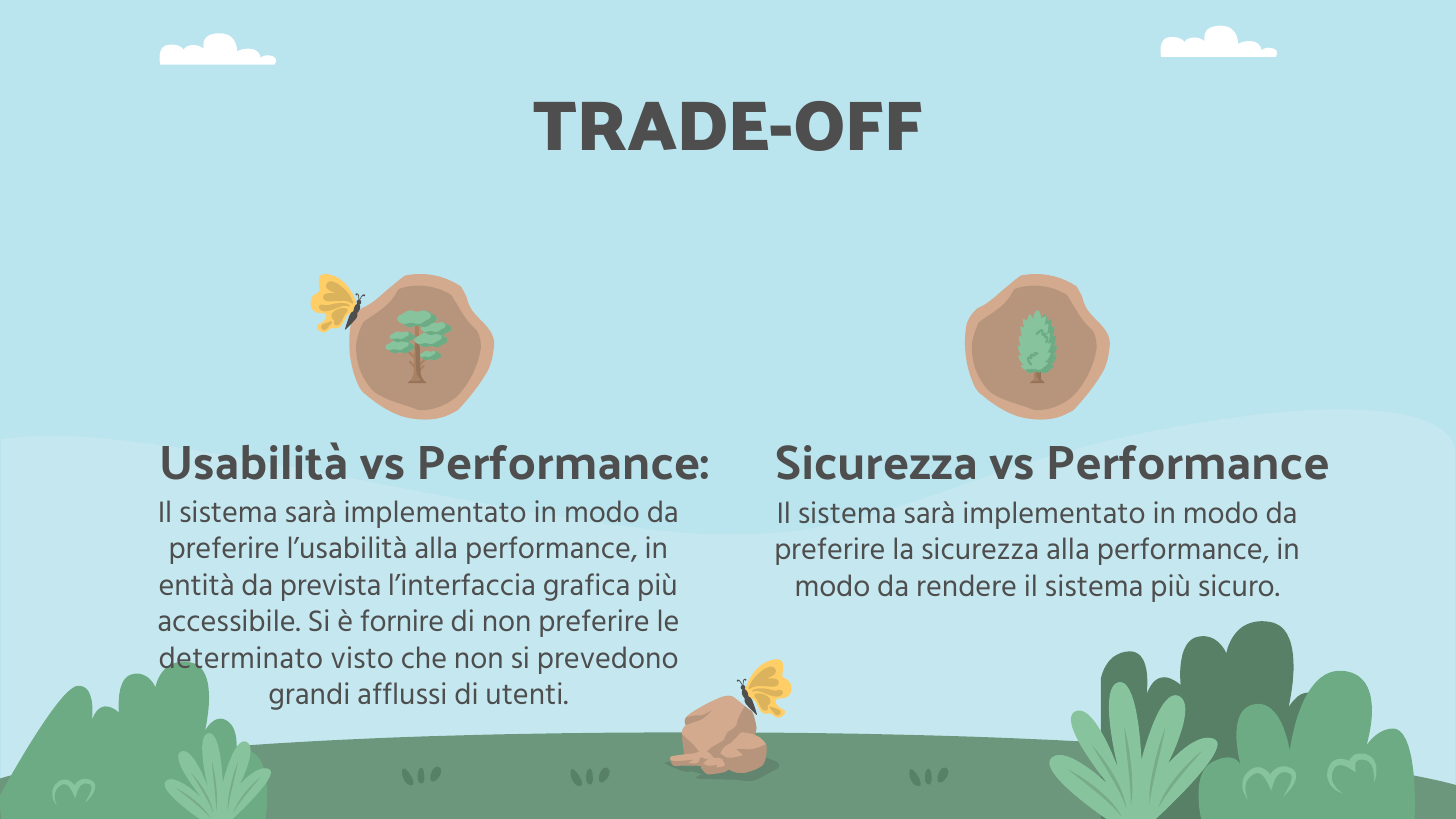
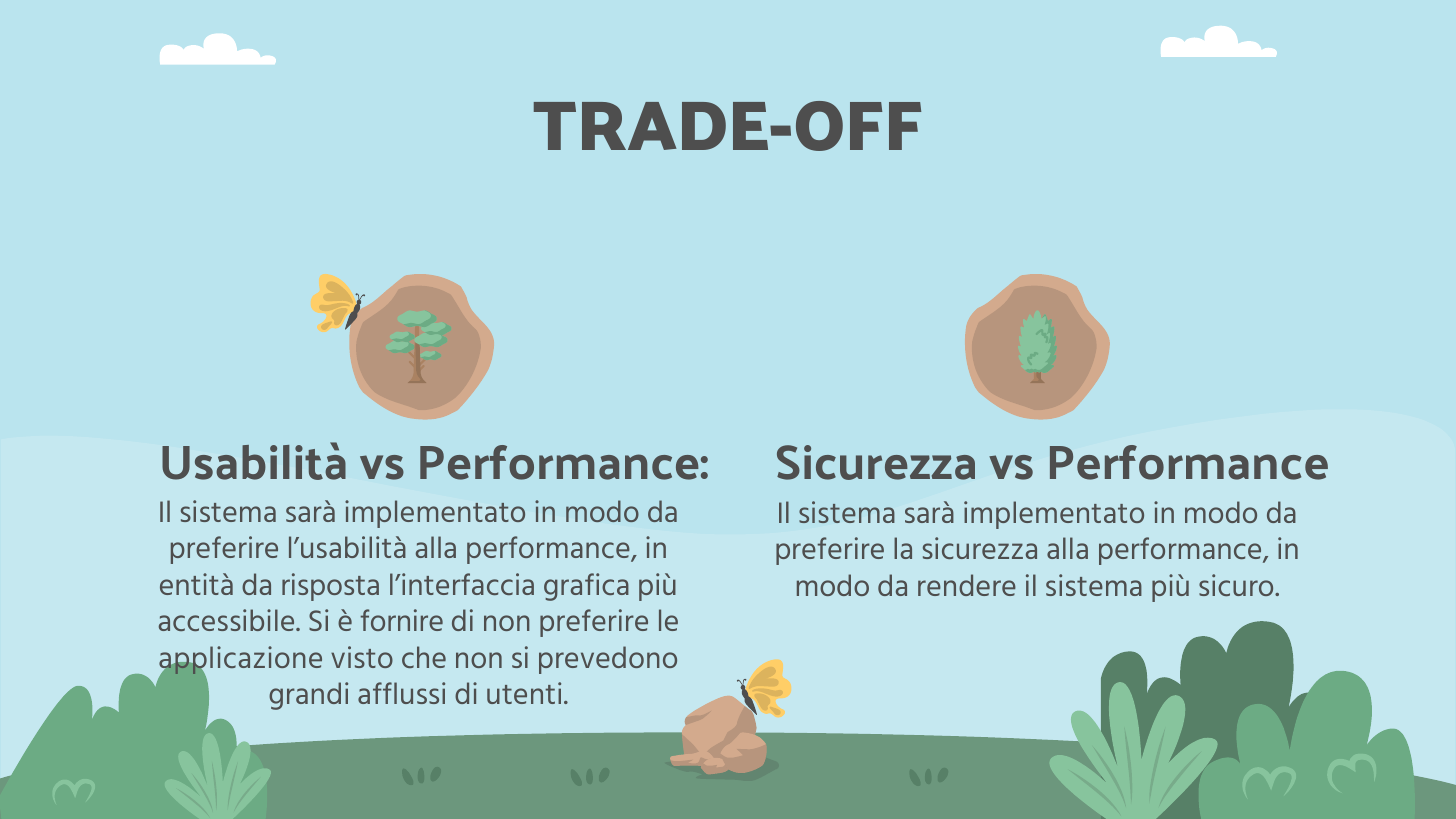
prevista: prevista -> risposta
determinato: determinato -> applicazione
